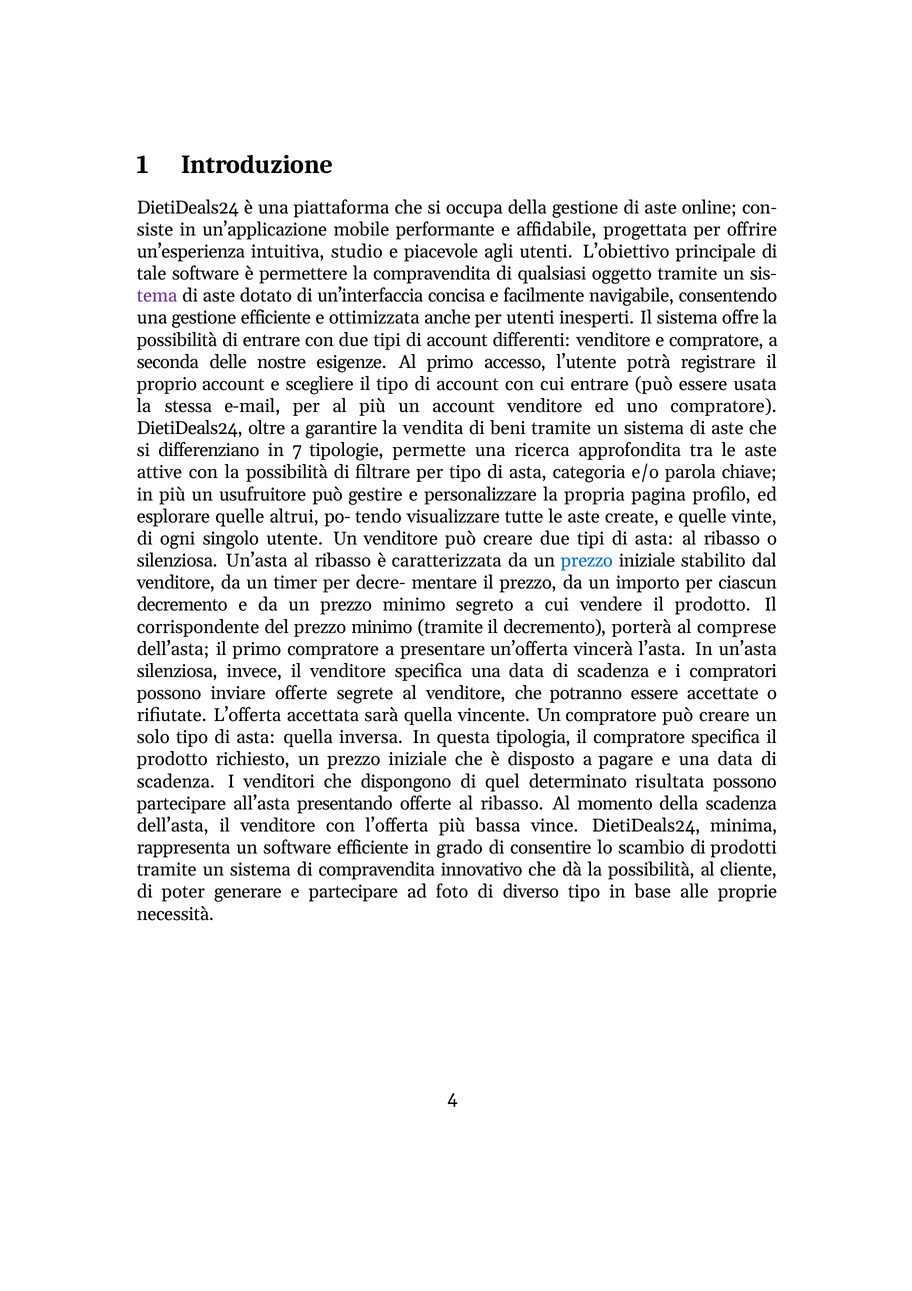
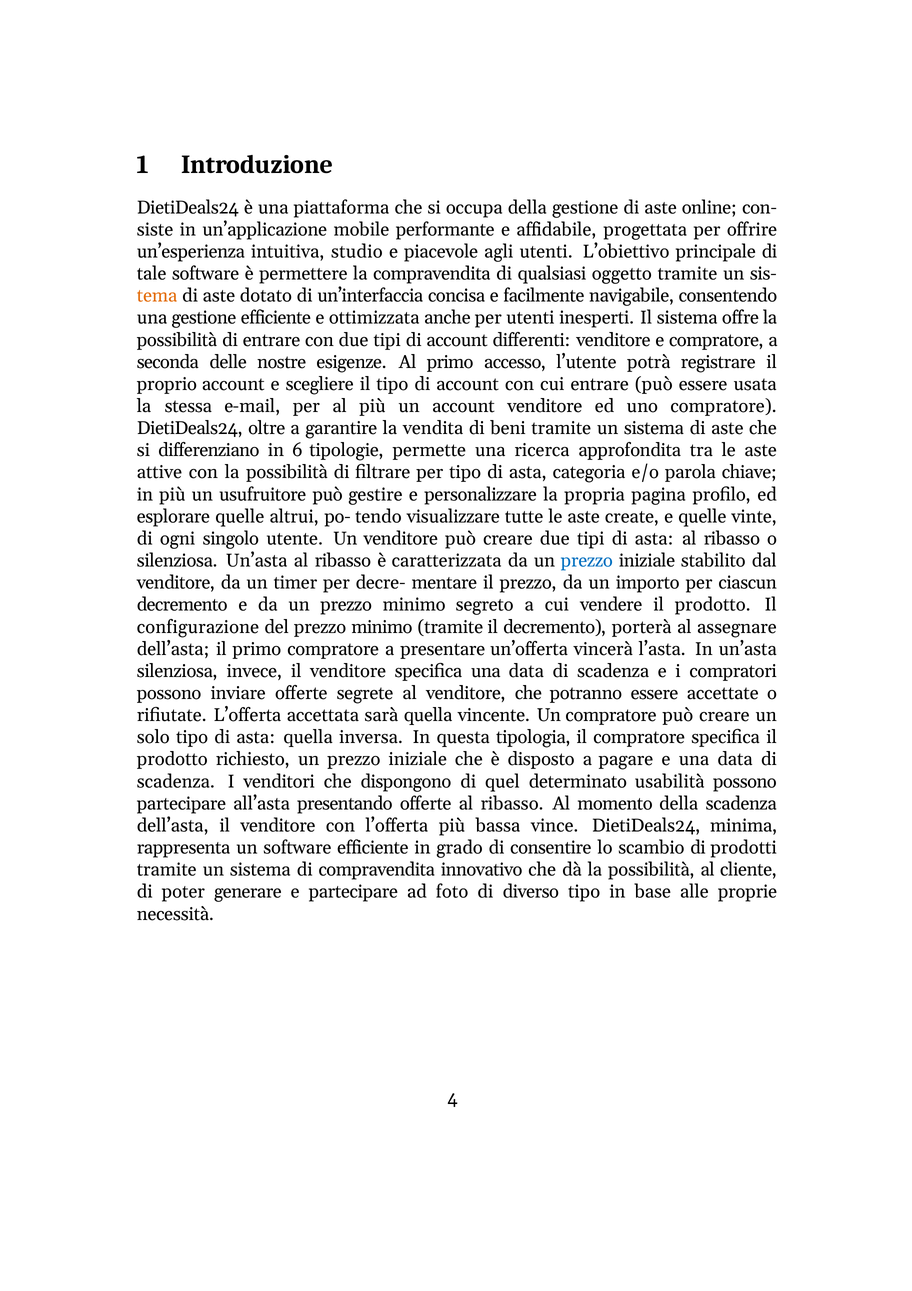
tema colour: purple -> orange
7: 7 -> 6
corrispondente: corrispondente -> configurazione
comprese: comprese -> assegnare
risultata: risultata -> usabilità
